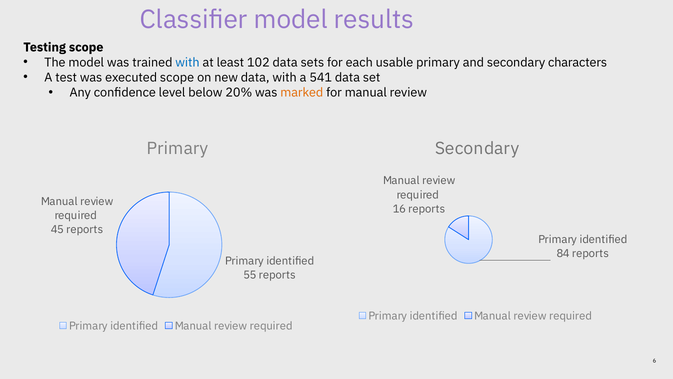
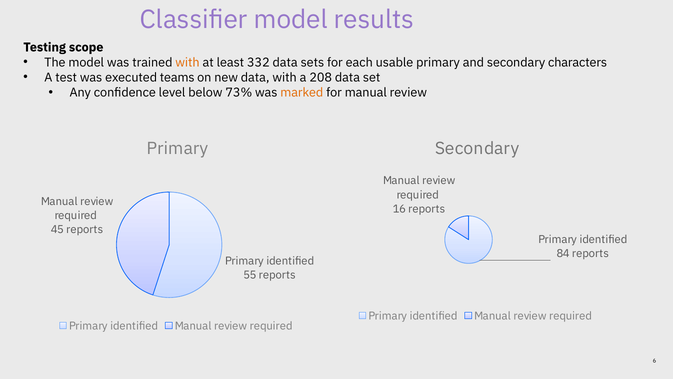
with at (187, 62) colour: blue -> orange
102: 102 -> 332
executed scope: scope -> teams
541: 541 -> 208
20%: 20% -> 73%
